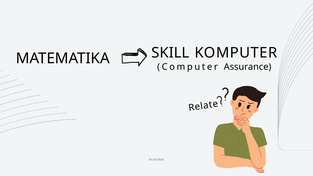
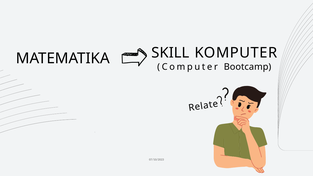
Assurance: Assurance -> Bootcamp
